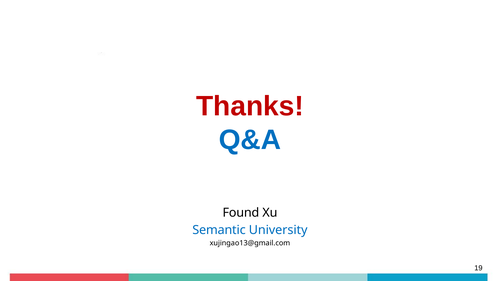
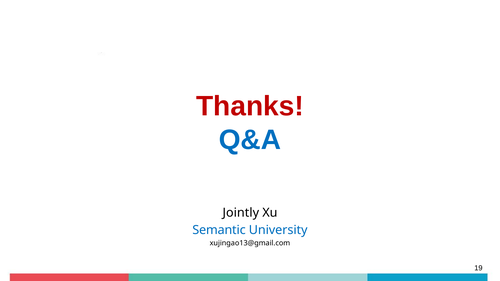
Found: Found -> Jointly
